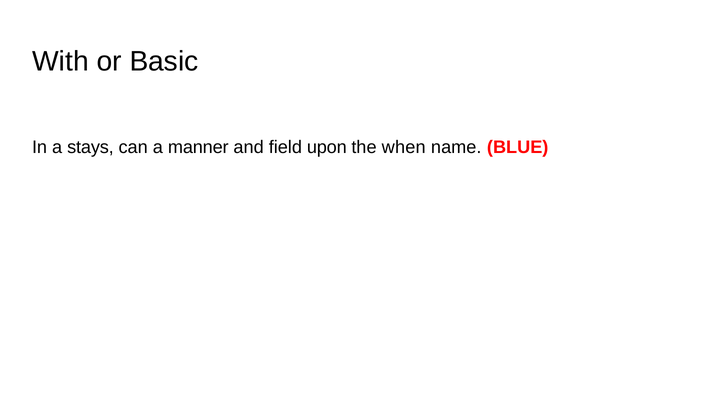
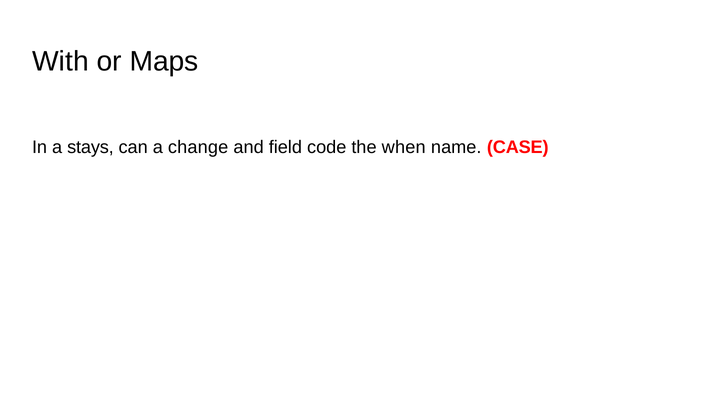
Basic: Basic -> Maps
manner: manner -> change
upon: upon -> code
BLUE: BLUE -> CASE
